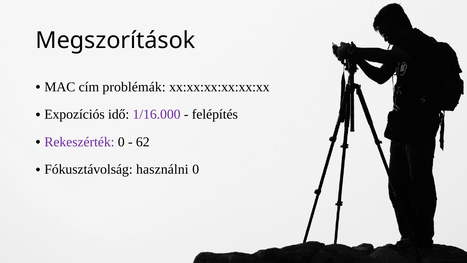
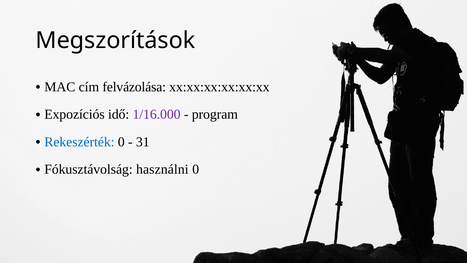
problémák: problémák -> felvázolása
felépítés: felépítés -> program
Rekeszérték colour: purple -> blue
62: 62 -> 31
